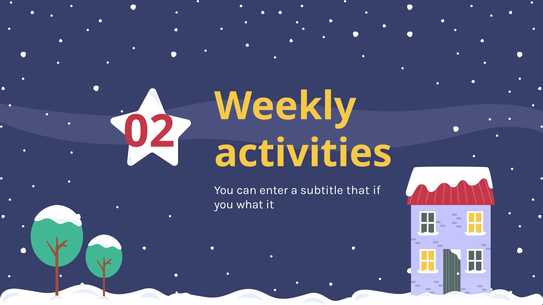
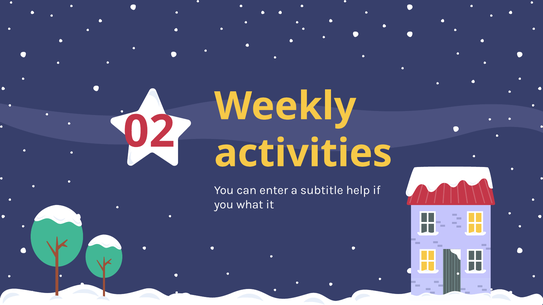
that: that -> help
